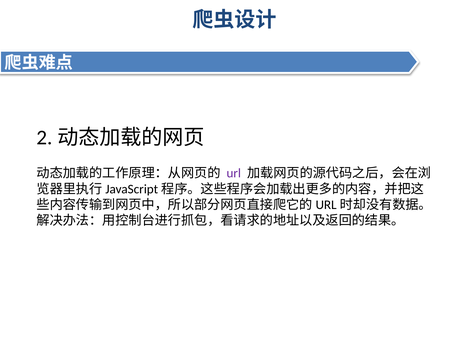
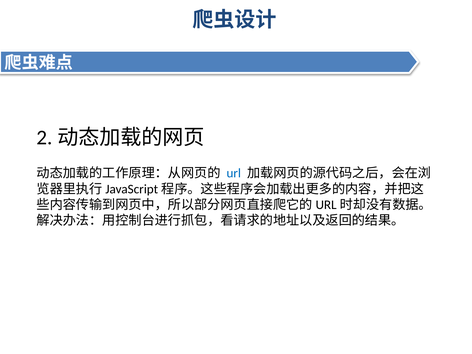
url colour: purple -> blue
